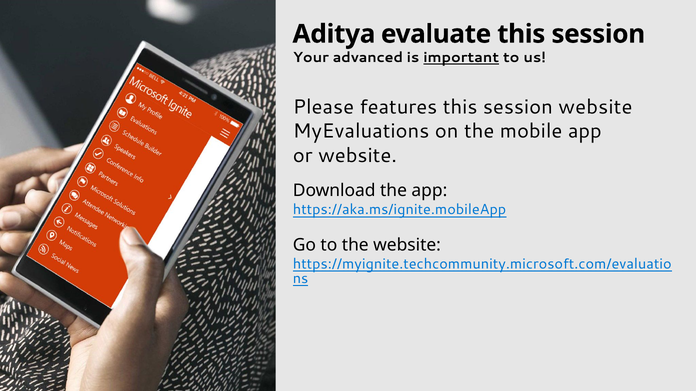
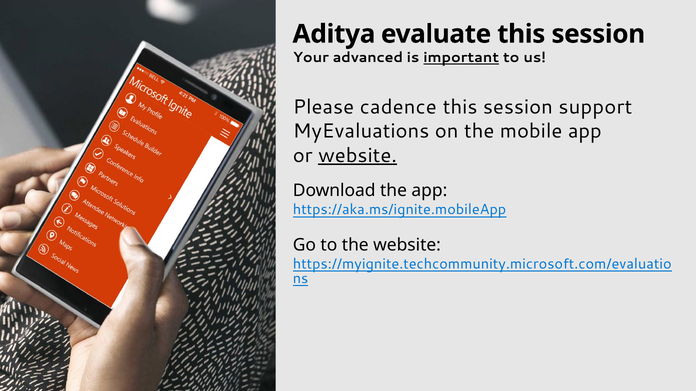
features: features -> cadence
session website: website -> support
website at (358, 156) underline: none -> present
